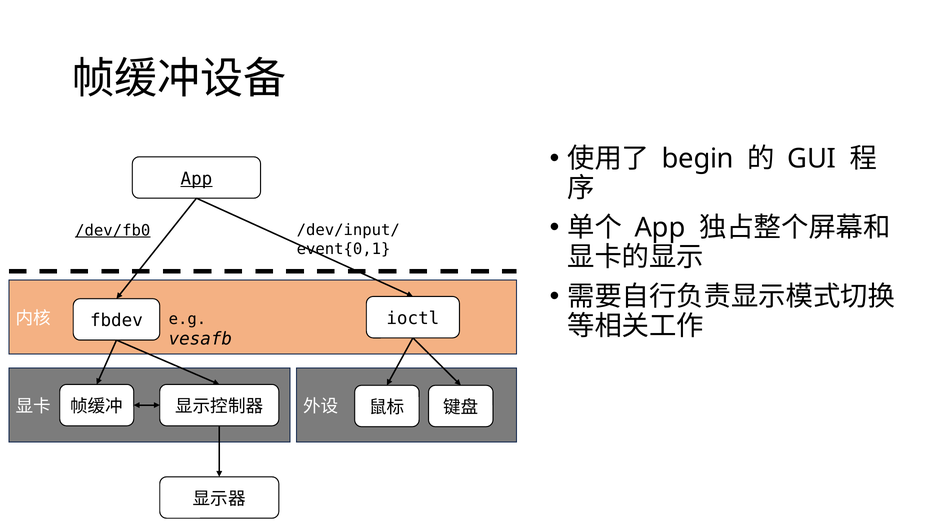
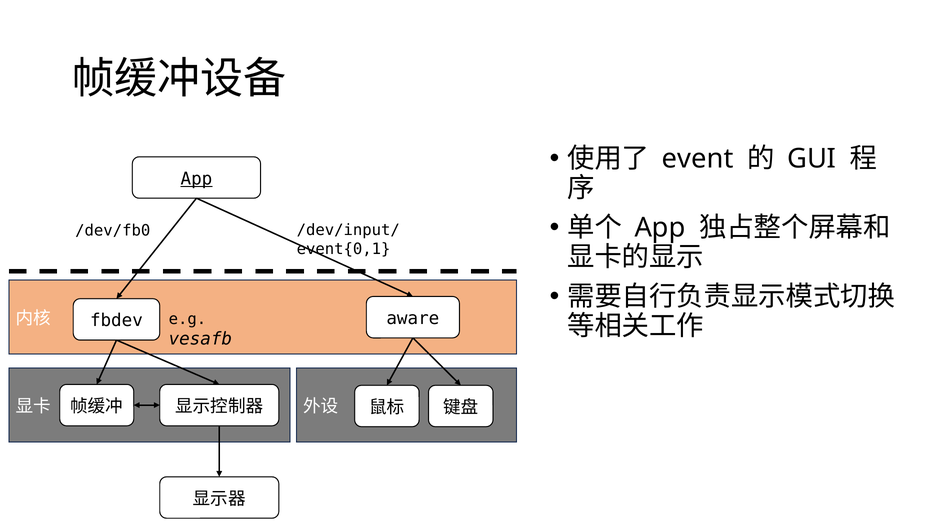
begin: begin -> event
/dev/fb0 underline: present -> none
ioctl: ioctl -> aware
